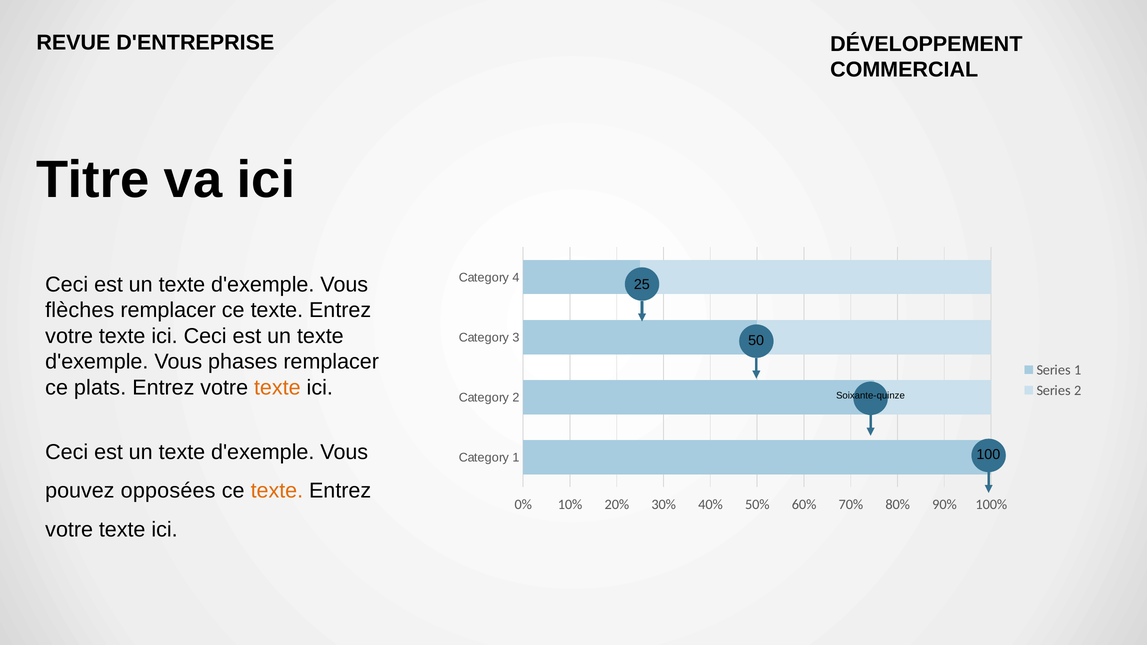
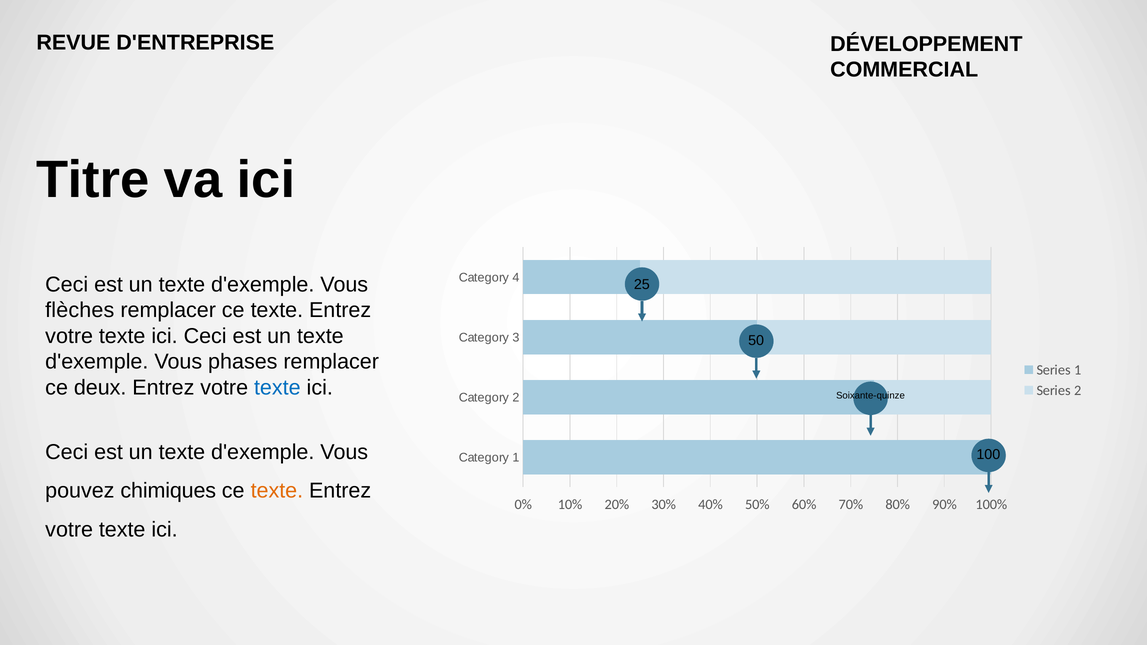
plats: plats -> deux
texte at (277, 388) colour: orange -> blue
opposées: opposées -> chimiques
